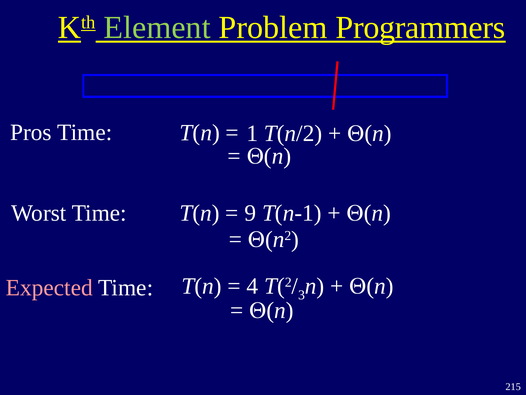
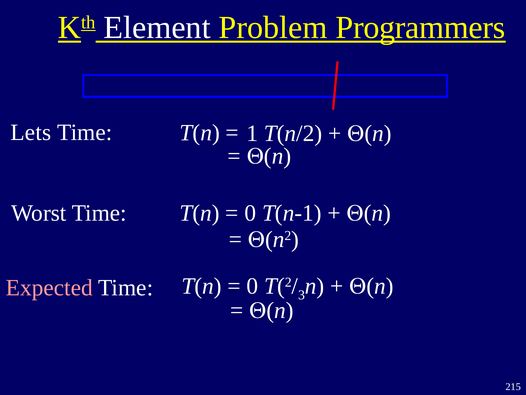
Element colour: light green -> white
Pros: Pros -> Lets
9 at (250, 213): 9 -> 0
4 at (252, 286): 4 -> 0
